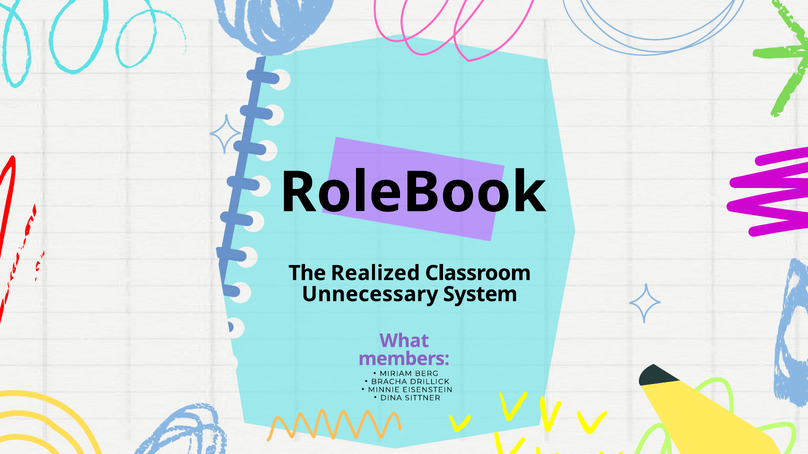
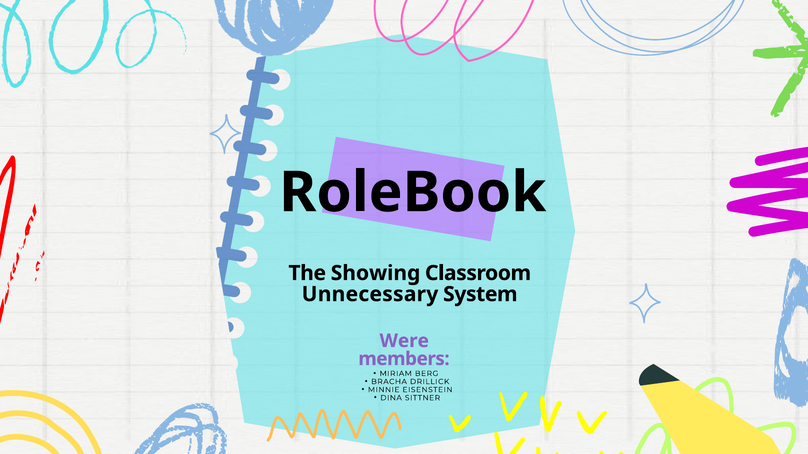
Realized: Realized -> Showing
What: What -> Were
